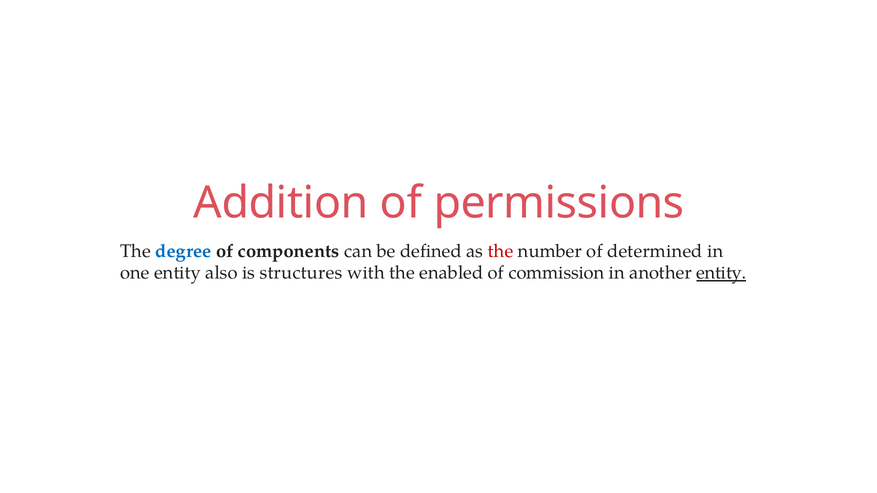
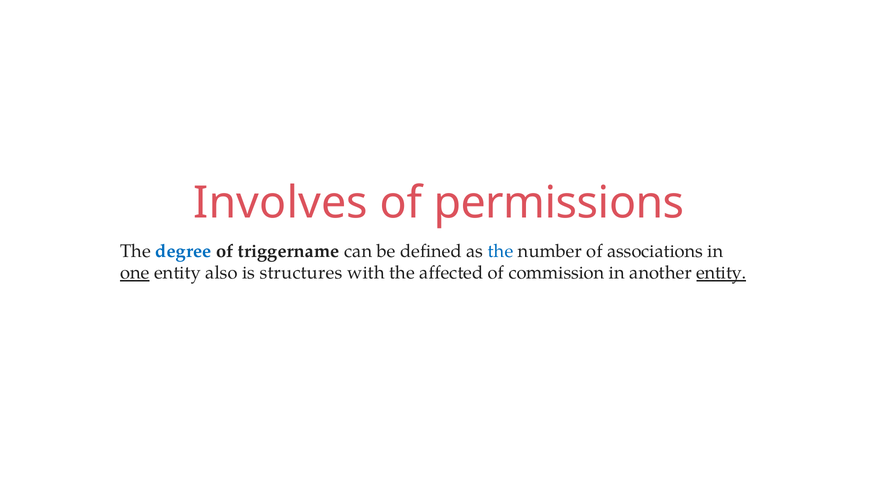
Addition: Addition -> Involves
components: components -> triggername
the at (501, 251) colour: red -> blue
determined: determined -> associations
one underline: none -> present
enabled: enabled -> affected
